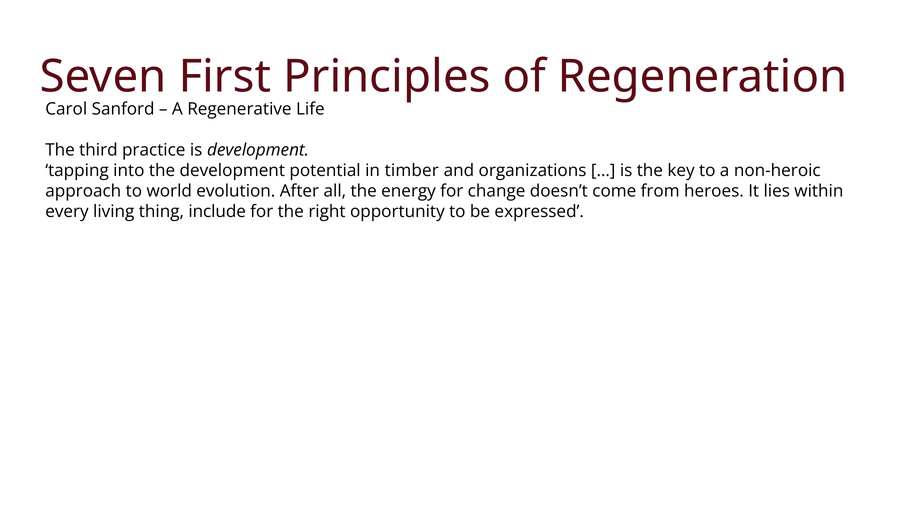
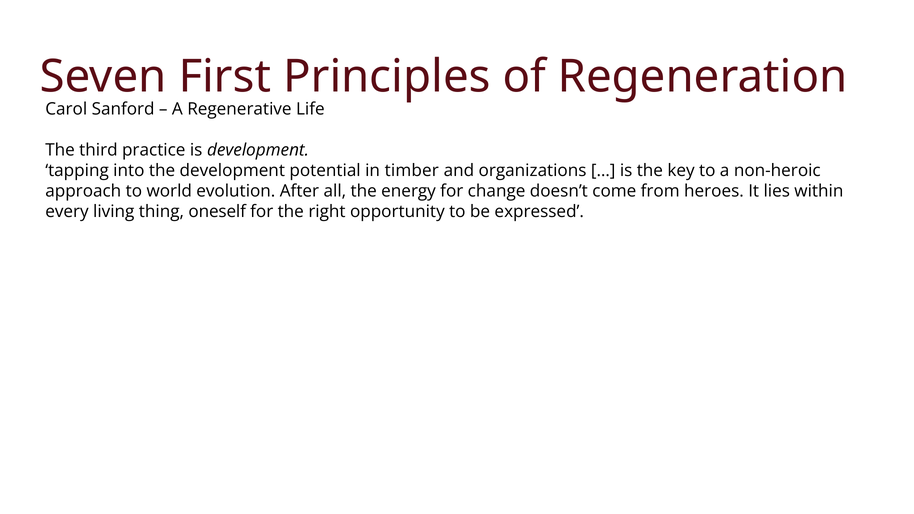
include: include -> oneself
